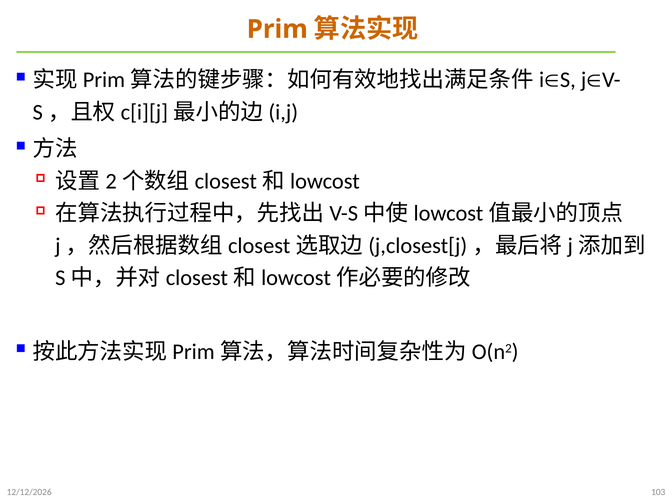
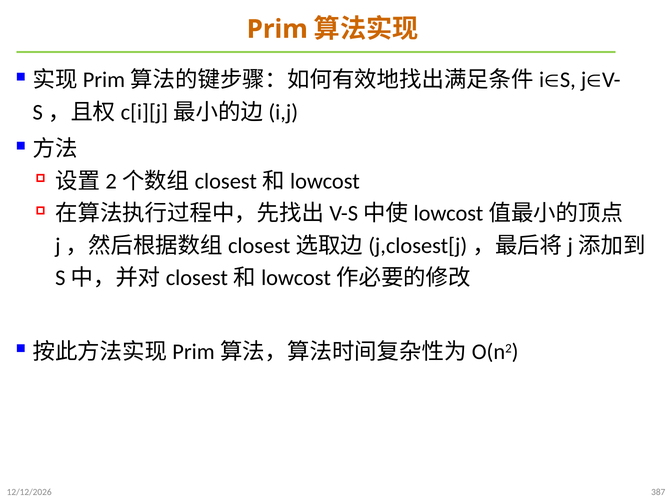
103: 103 -> 387
